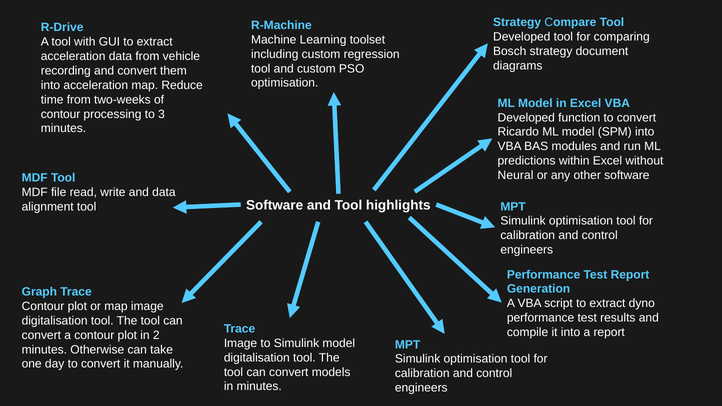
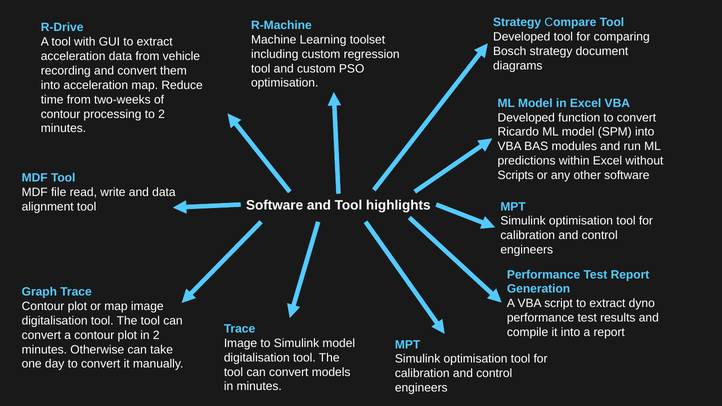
to 3: 3 -> 2
Neural: Neural -> Scripts
